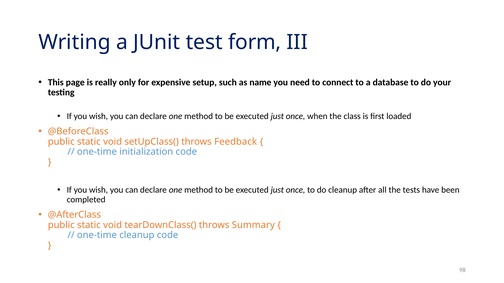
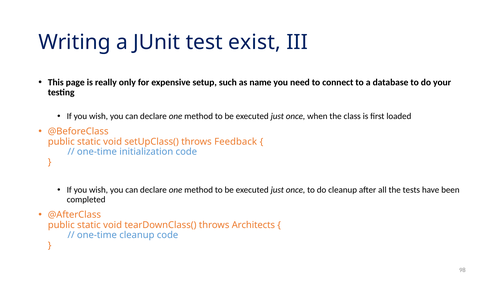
form: form -> exist
Summary: Summary -> Architects
